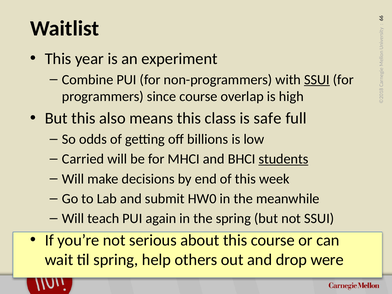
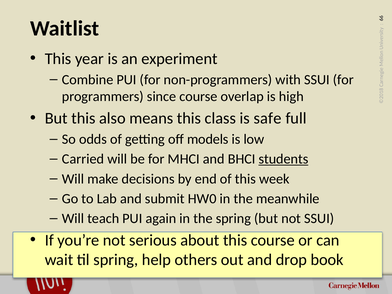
SSUI at (317, 80) underline: present -> none
billions: billions -> models
were: were -> book
